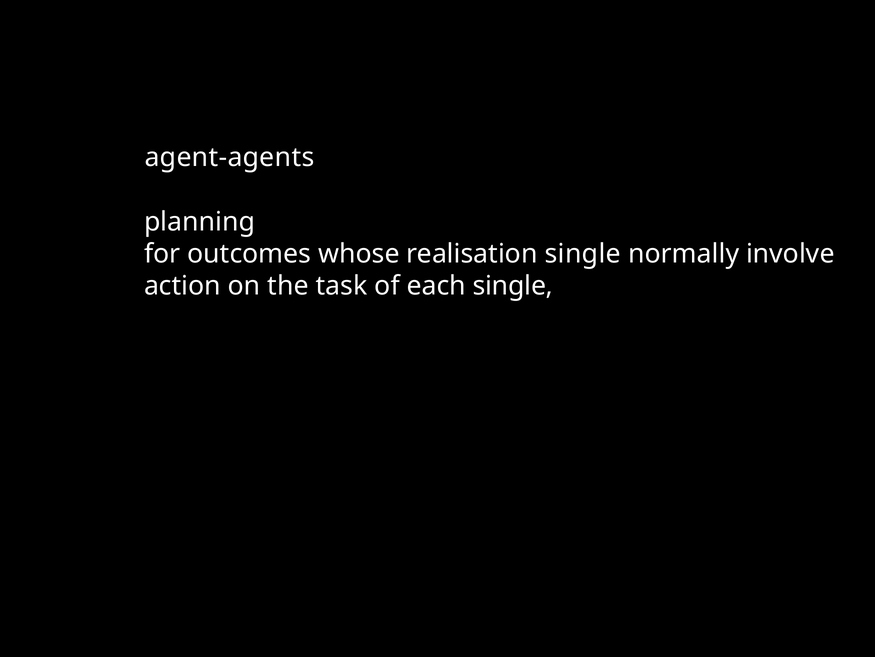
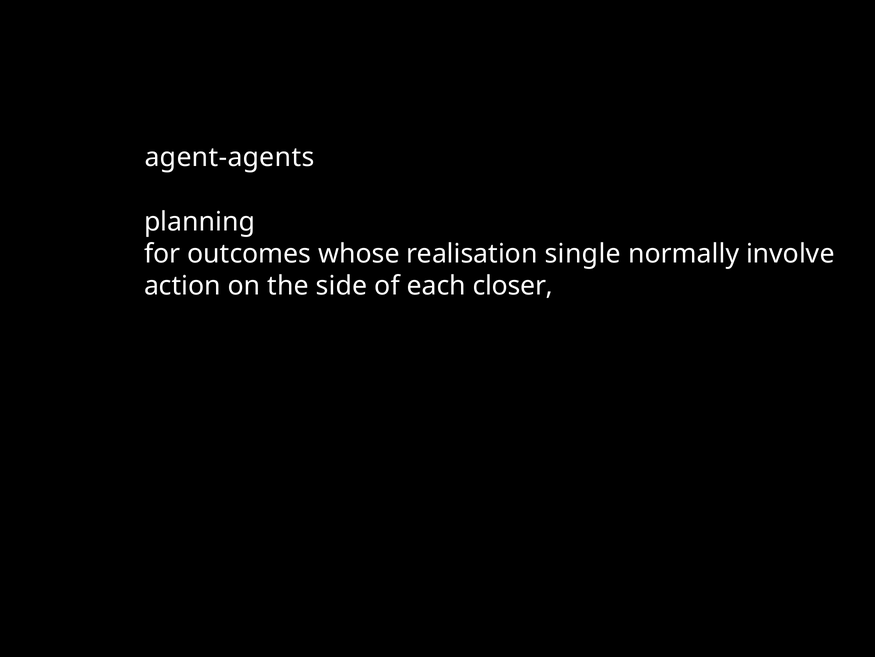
task: task -> side
each single: single -> closer
